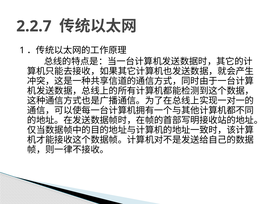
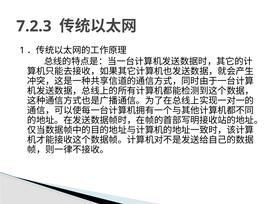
2.2.7: 2.2.7 -> 7.2.3
